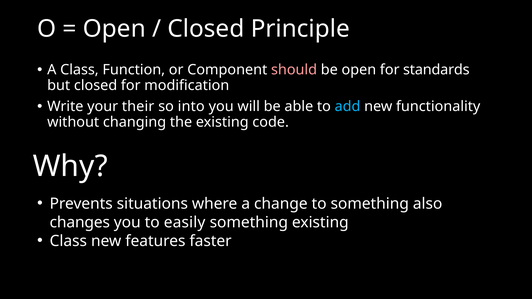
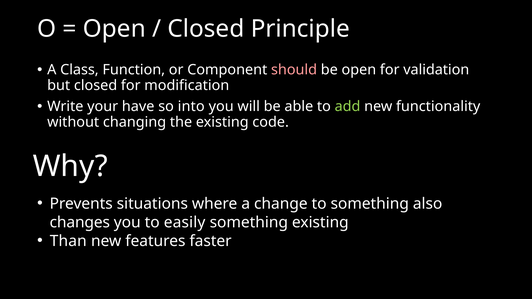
standards: standards -> validation
their: their -> have
add colour: light blue -> light green
Class at (68, 241): Class -> Than
